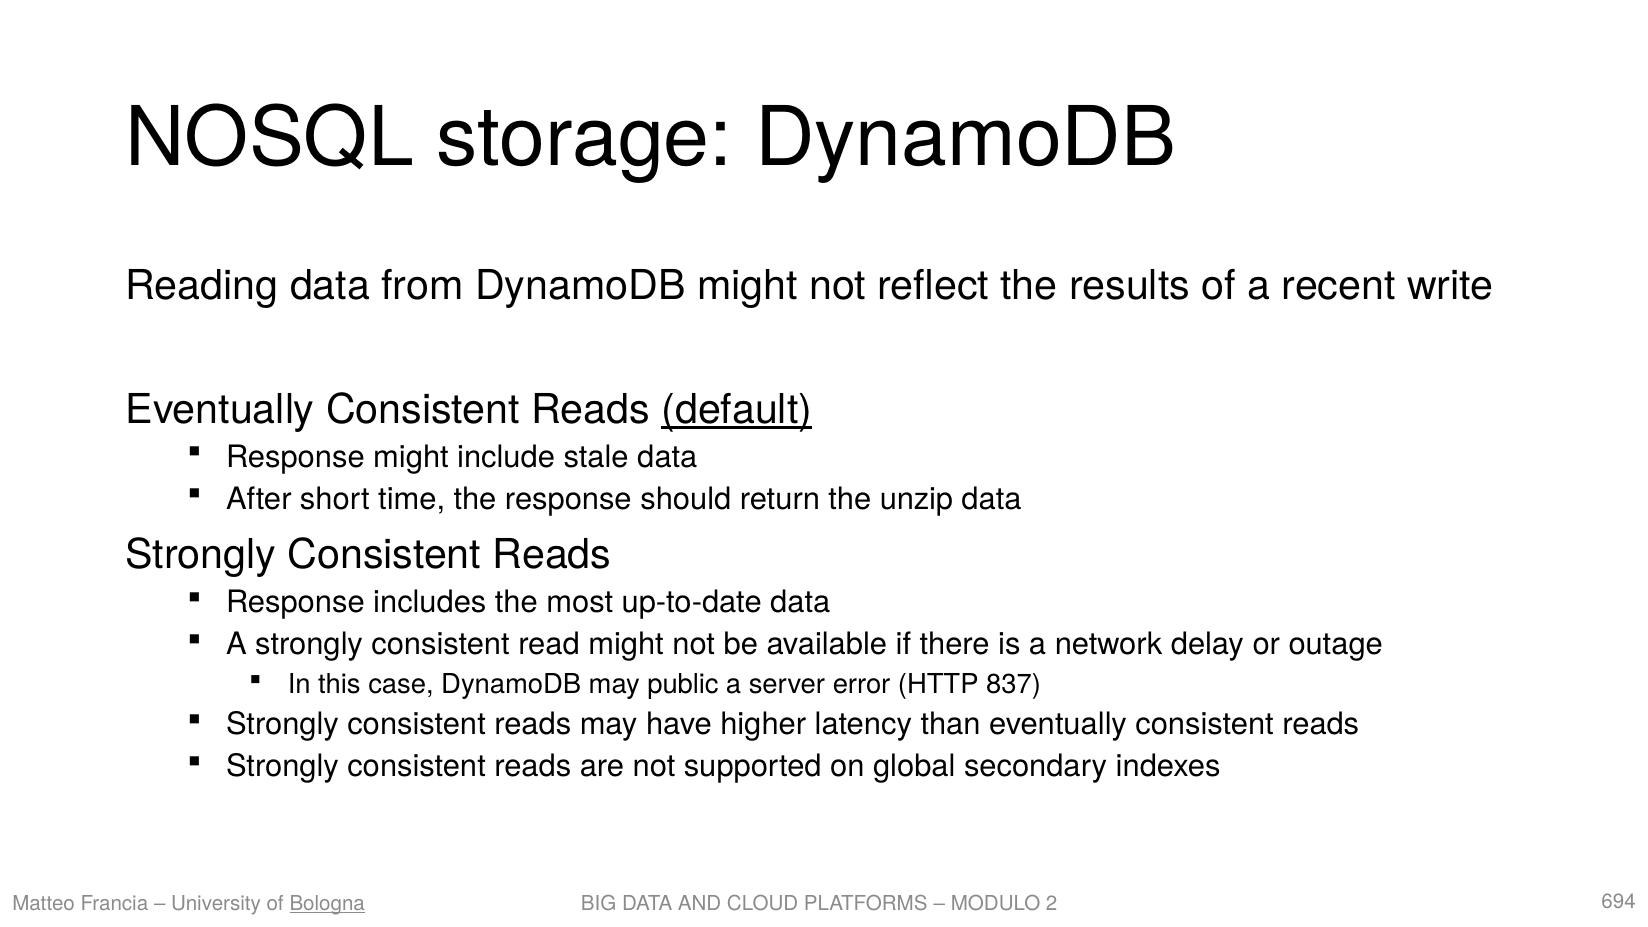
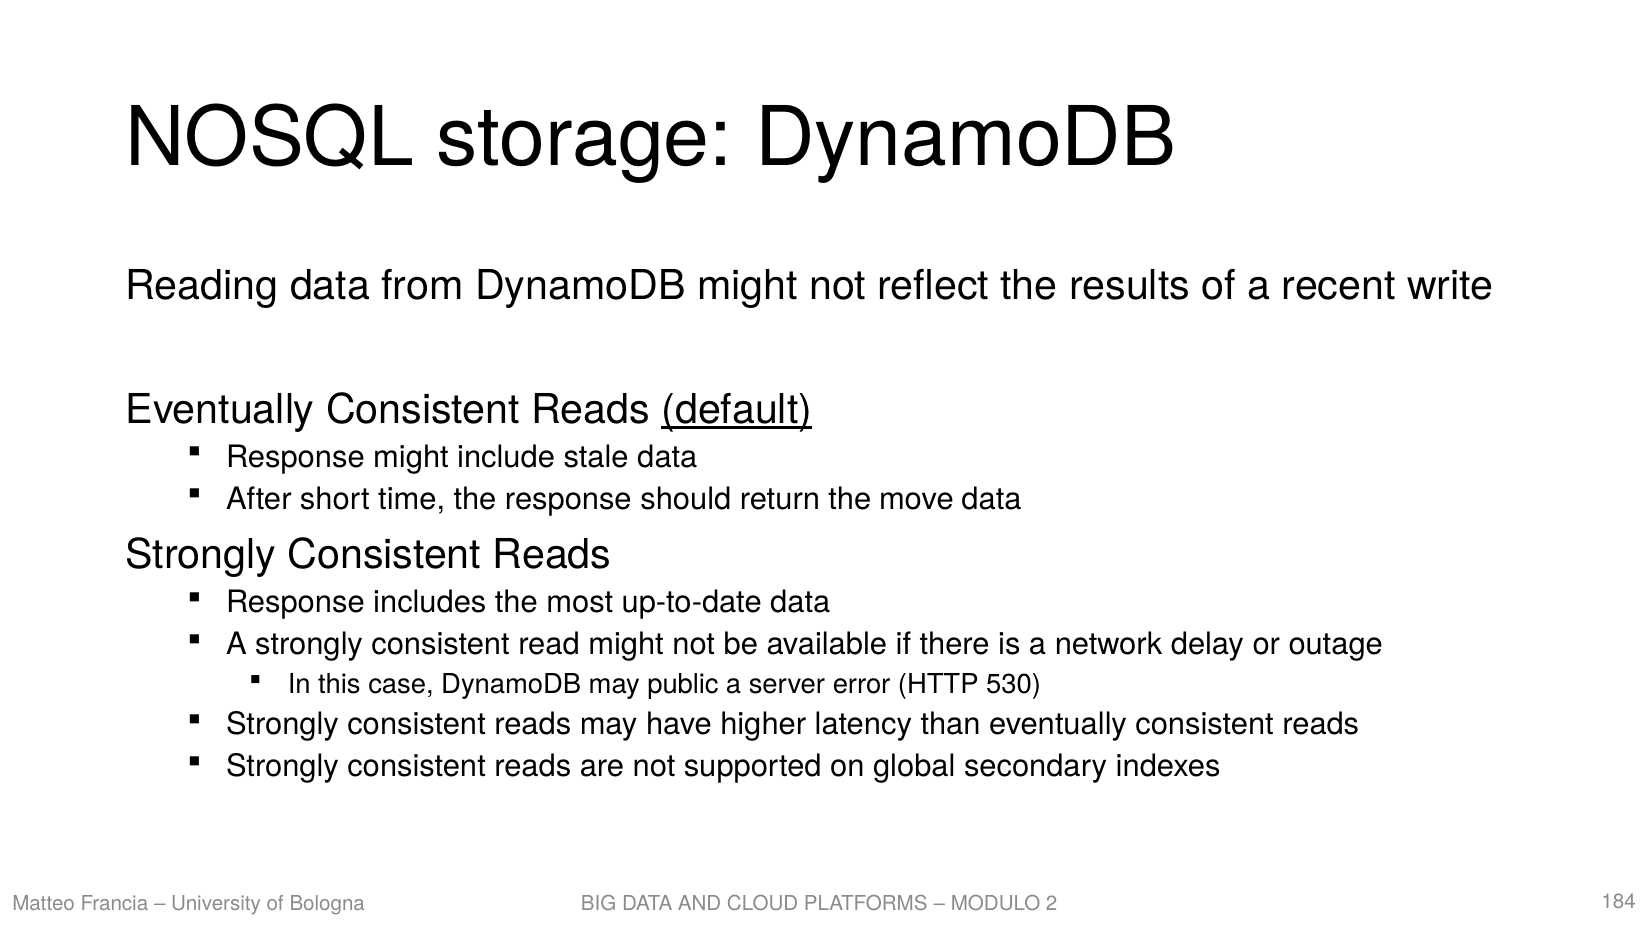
unzip: unzip -> move
837: 837 -> 530
Bologna underline: present -> none
694: 694 -> 184
